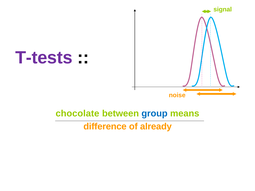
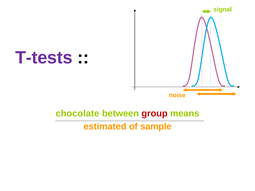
group colour: blue -> red
difference: difference -> estimated
already: already -> sample
